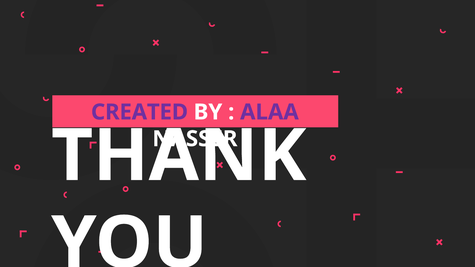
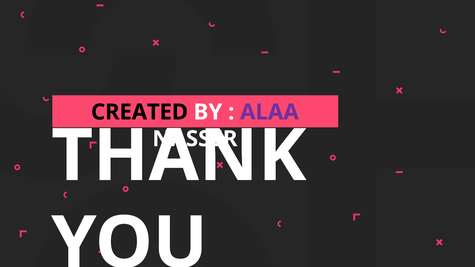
CREATED colour: purple -> black
